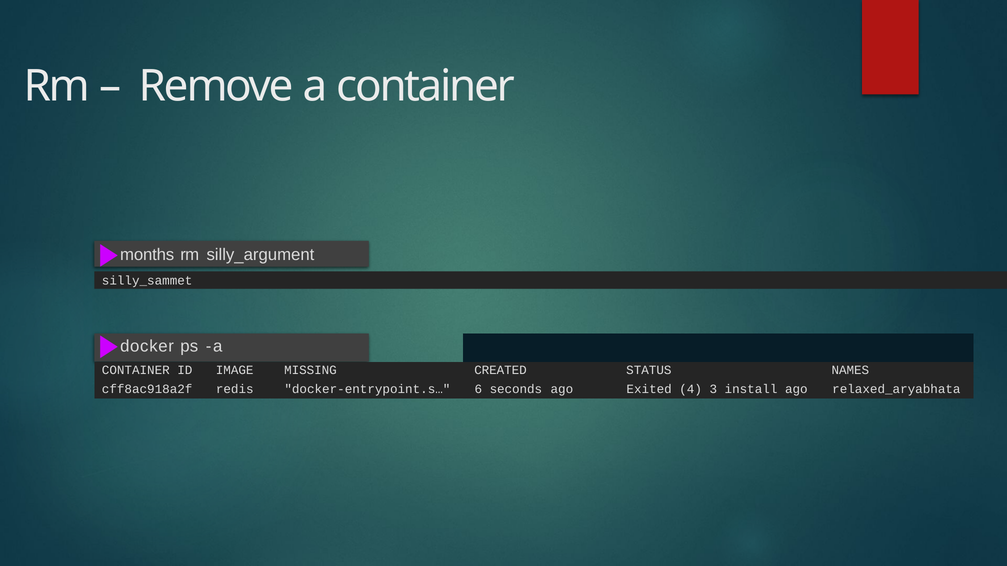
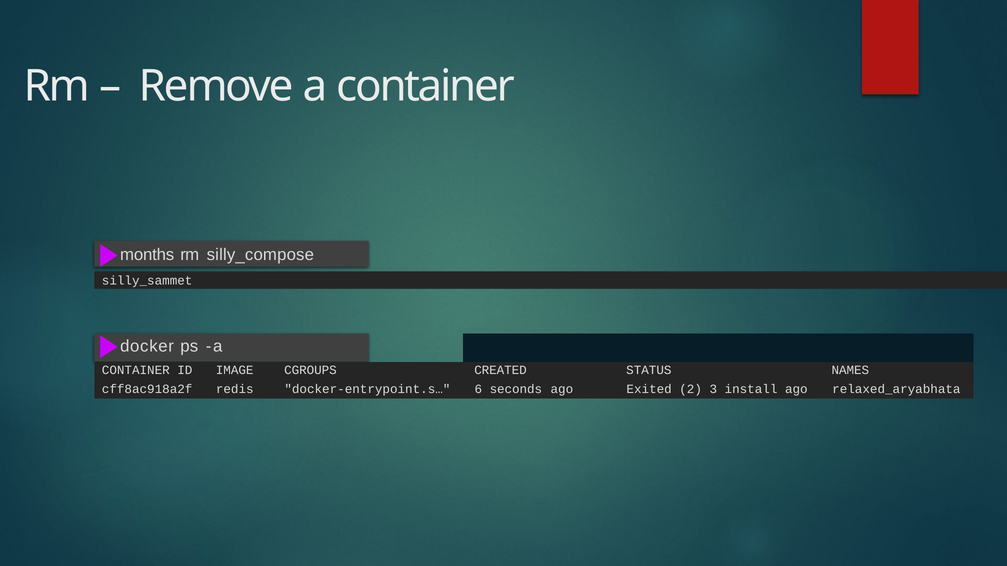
silly_argument: silly_argument -> silly_compose
MISSING: MISSING -> CGROUPS
4: 4 -> 2
